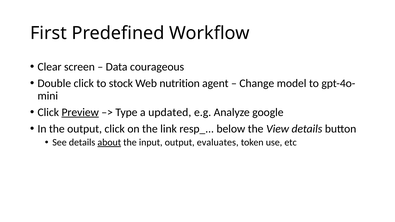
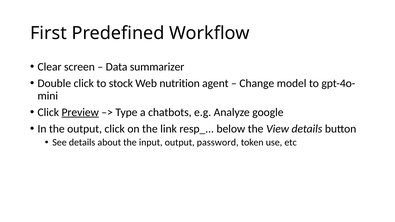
courageous: courageous -> summarizer
updated: updated -> chatbots
about underline: present -> none
evaluates: evaluates -> password
